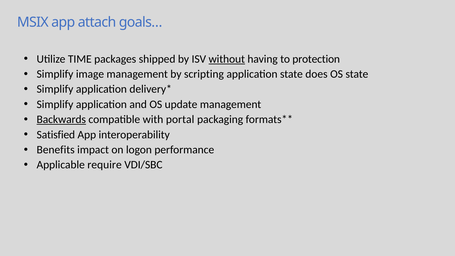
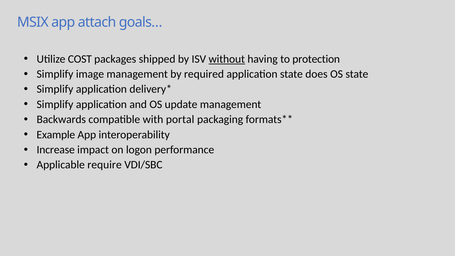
TIME: TIME -> COST
scripting: scripting -> required
Backwards underline: present -> none
Satisfied: Satisfied -> Example
Benefits: Benefits -> Increase
